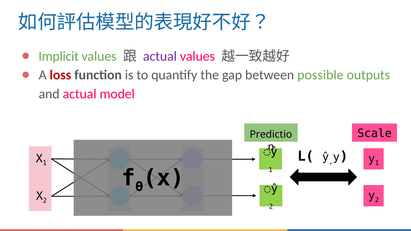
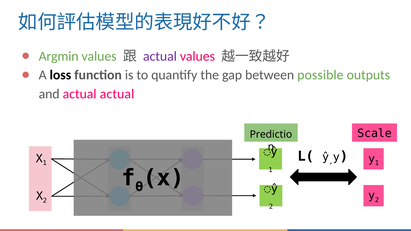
Implicit: Implicit -> Argmin
loss colour: red -> black
actual model: model -> actual
